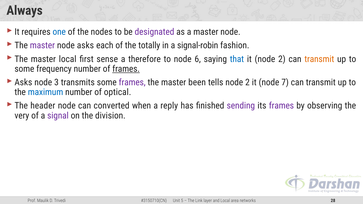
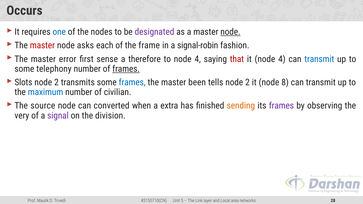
Always: Always -> Occurs
node at (230, 32) underline: none -> present
master at (42, 45) colour: purple -> red
totally: totally -> frame
master local: local -> error
to node 6: 6 -> 4
that colour: blue -> red
it node 2: 2 -> 4
transmit at (319, 59) colour: orange -> blue
frequency: frequency -> telephony
Asks at (23, 82): Asks -> Slots
3 at (56, 82): 3 -> 2
frames at (132, 82) colour: purple -> blue
7: 7 -> 8
optical: optical -> civilian
header: header -> source
reply: reply -> extra
sending colour: purple -> orange
